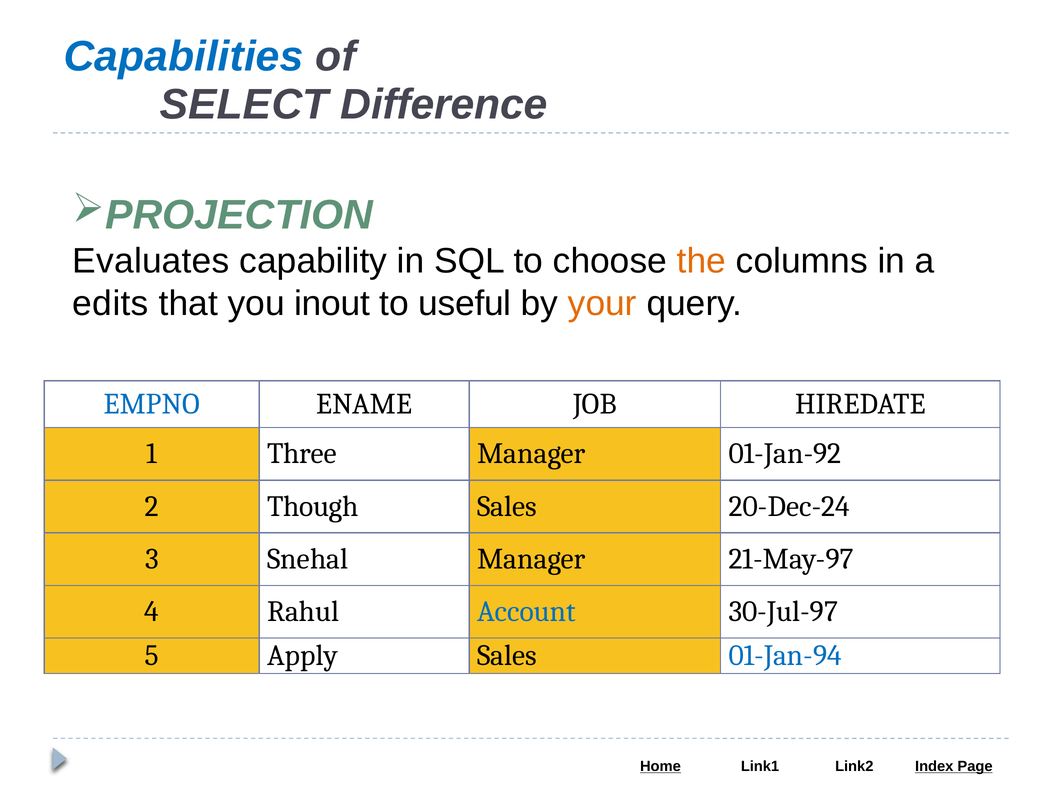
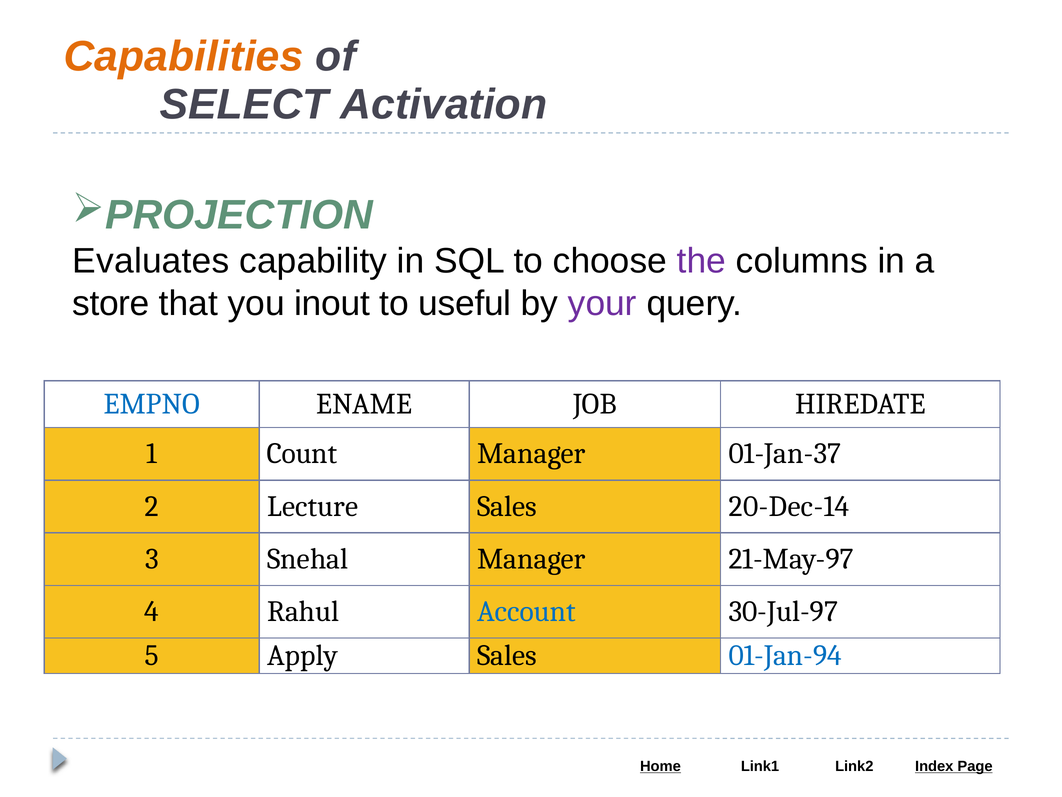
Capabilities colour: blue -> orange
Difference: Difference -> Activation
the colour: orange -> purple
edits: edits -> store
your colour: orange -> purple
Three: Three -> Count
01-Jan-92: 01-Jan-92 -> 01-Jan-37
Though: Though -> Lecture
20-Dec-24: 20-Dec-24 -> 20-Dec-14
